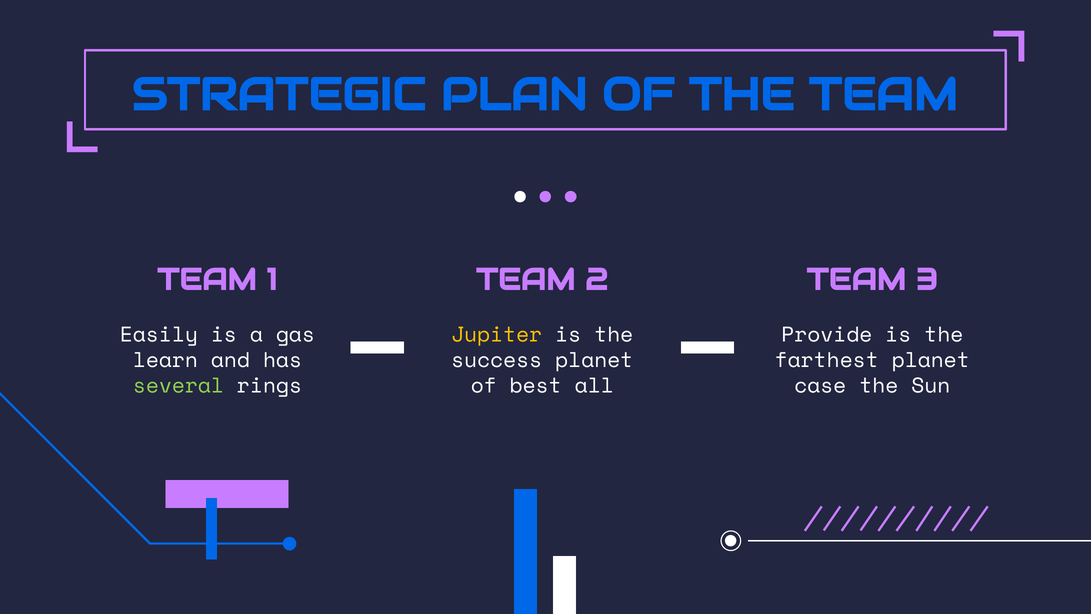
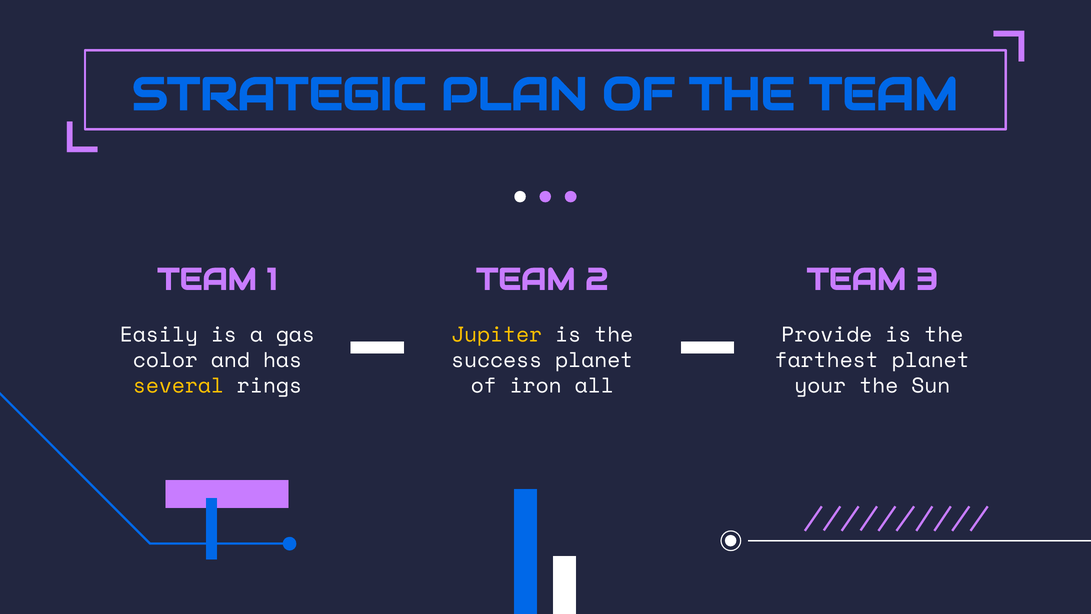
learn: learn -> color
several colour: light green -> yellow
best: best -> iron
case: case -> your
